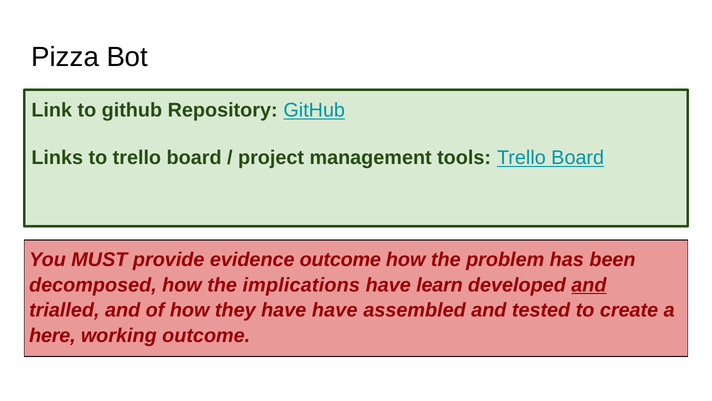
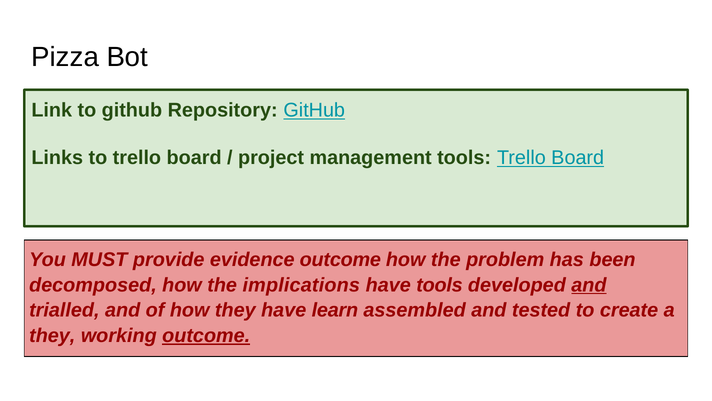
have learn: learn -> tools
have have: have -> learn
here at (52, 335): here -> they
outcome at (206, 335) underline: none -> present
